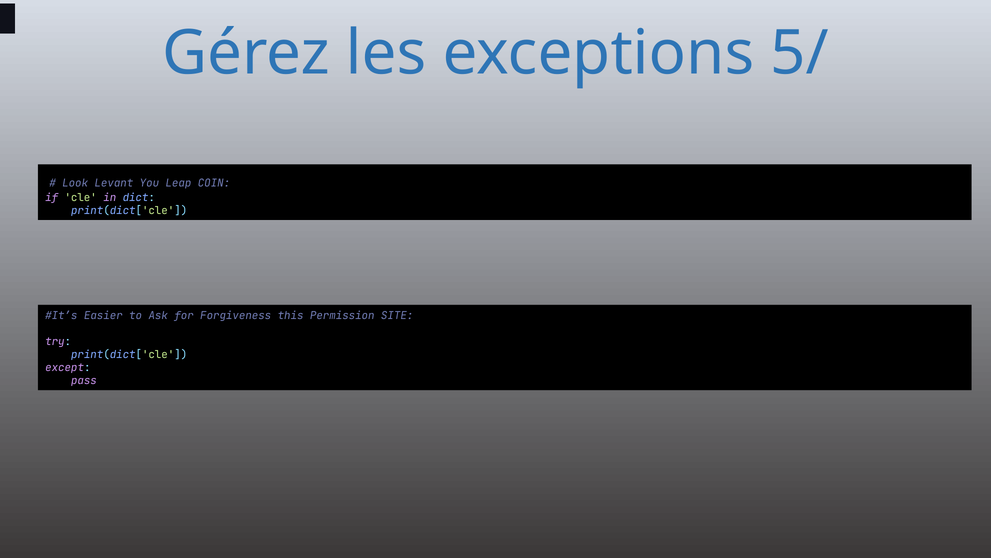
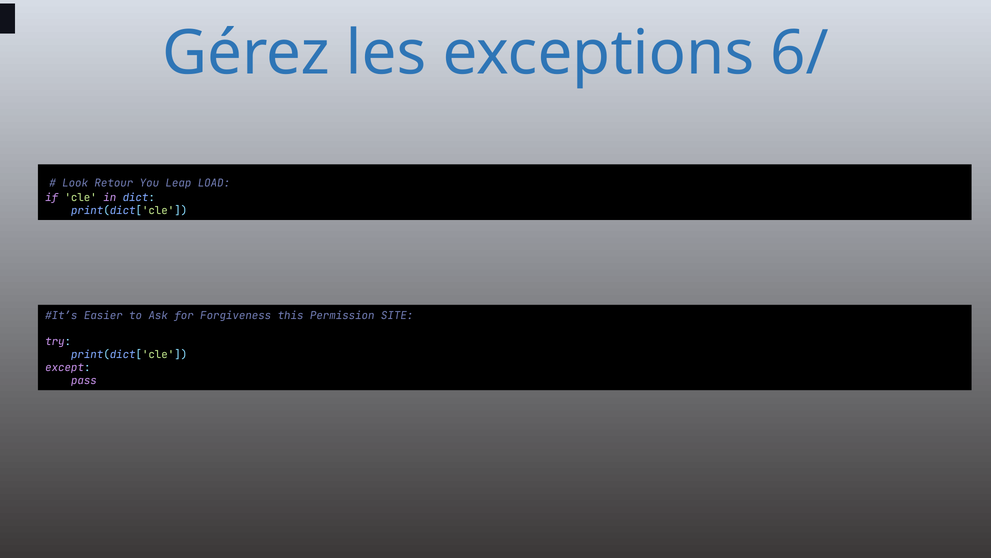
5/: 5/ -> 6/
Levant: Levant -> Retour
COIN: COIN -> LOAD
